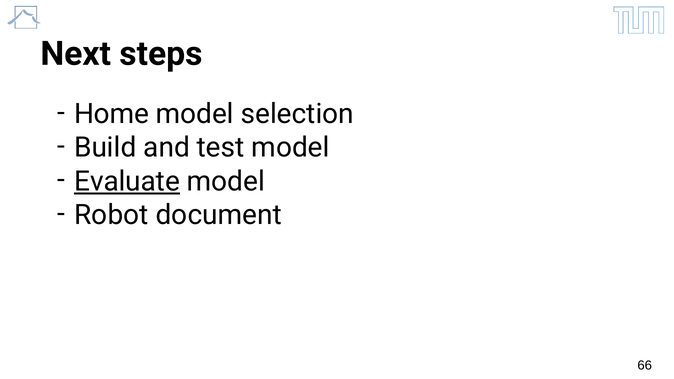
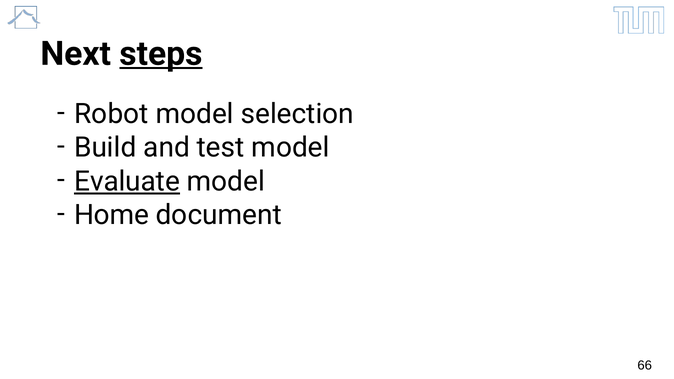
steps underline: none -> present
Home: Home -> Robot
Robot: Robot -> Home
